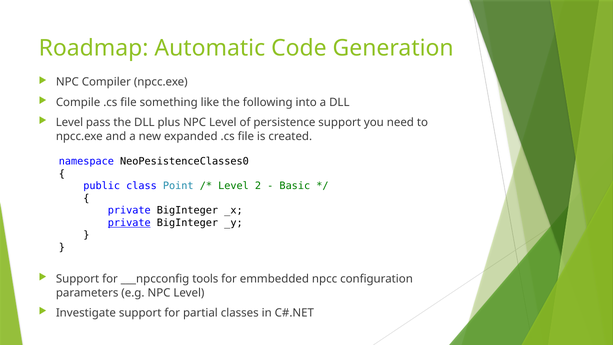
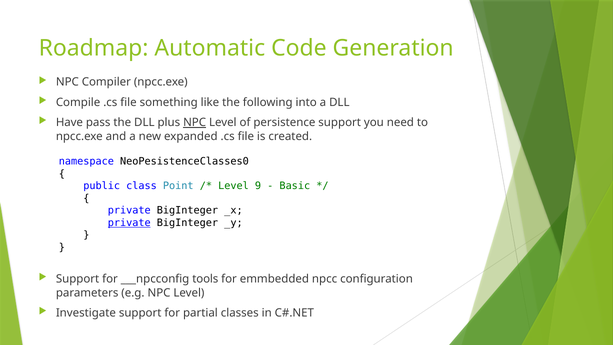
Level at (69, 122): Level -> Have
NPC at (195, 122) underline: none -> present
2: 2 -> 9
